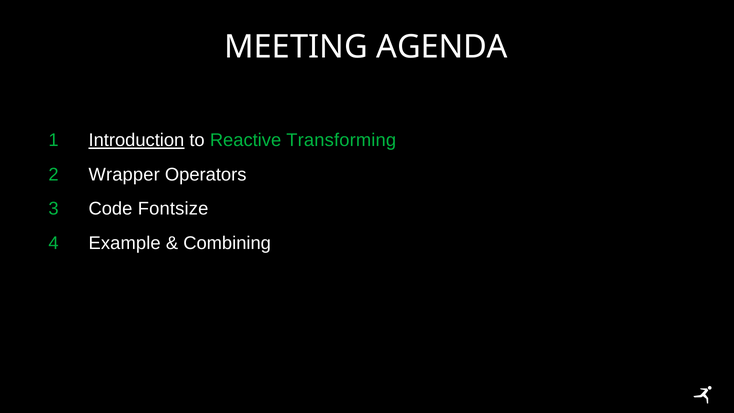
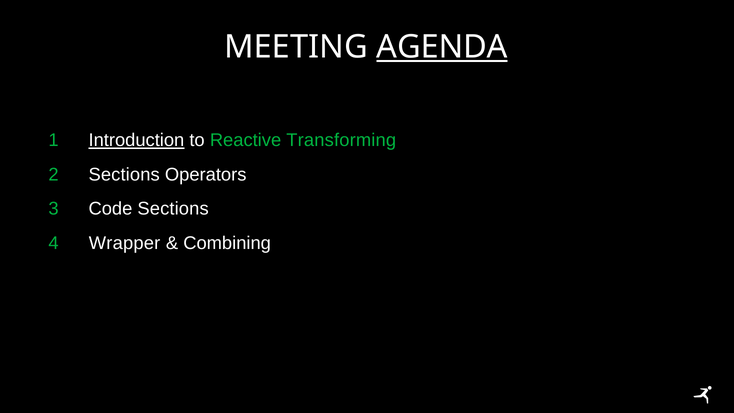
AGENDA underline: none -> present
Wrapper at (124, 175): Wrapper -> Sections
Code Fontsize: Fontsize -> Sections
Example: Example -> Wrapper
